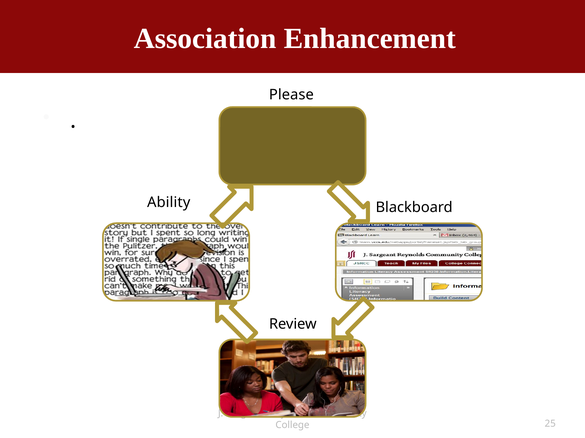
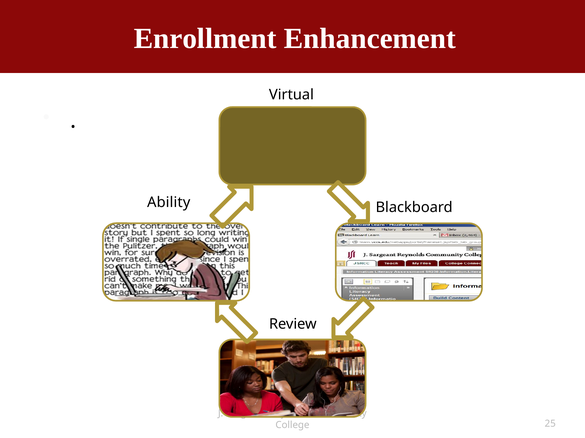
Association: Association -> Enrollment
Please: Please -> Virtual
